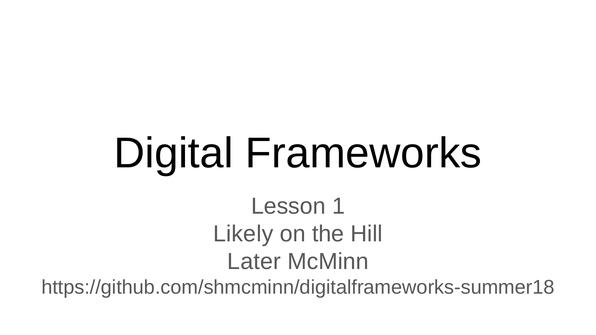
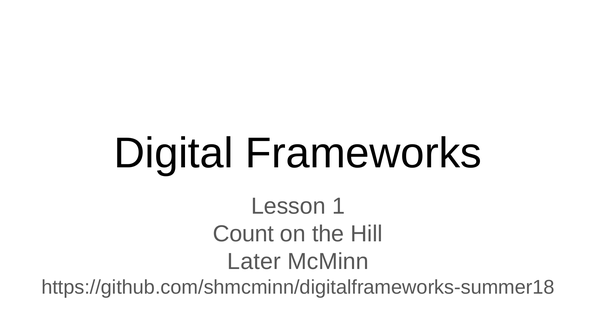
Likely: Likely -> Count
